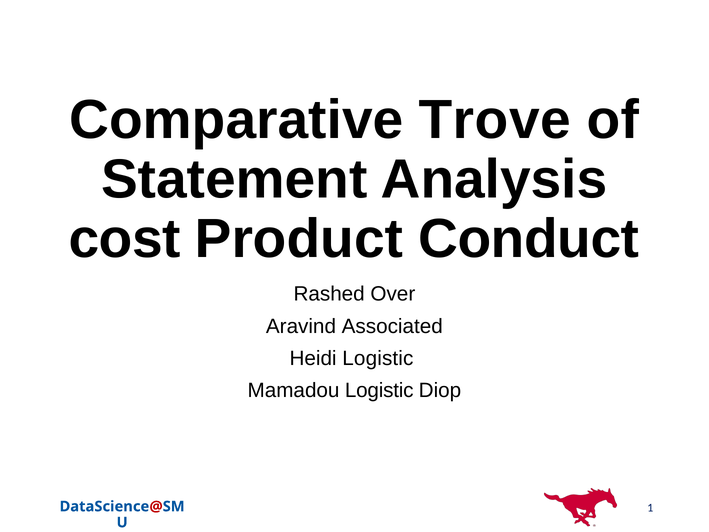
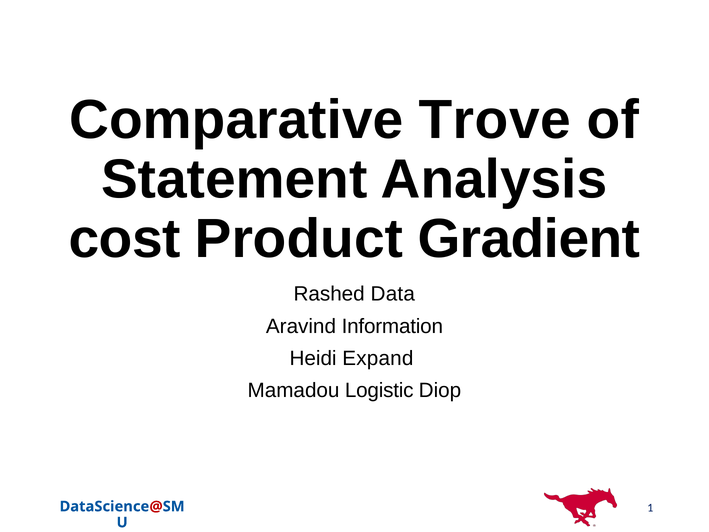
Conduct: Conduct -> Gradient
Over: Over -> Data
Associated: Associated -> Information
Heidi Logistic: Logistic -> Expand
